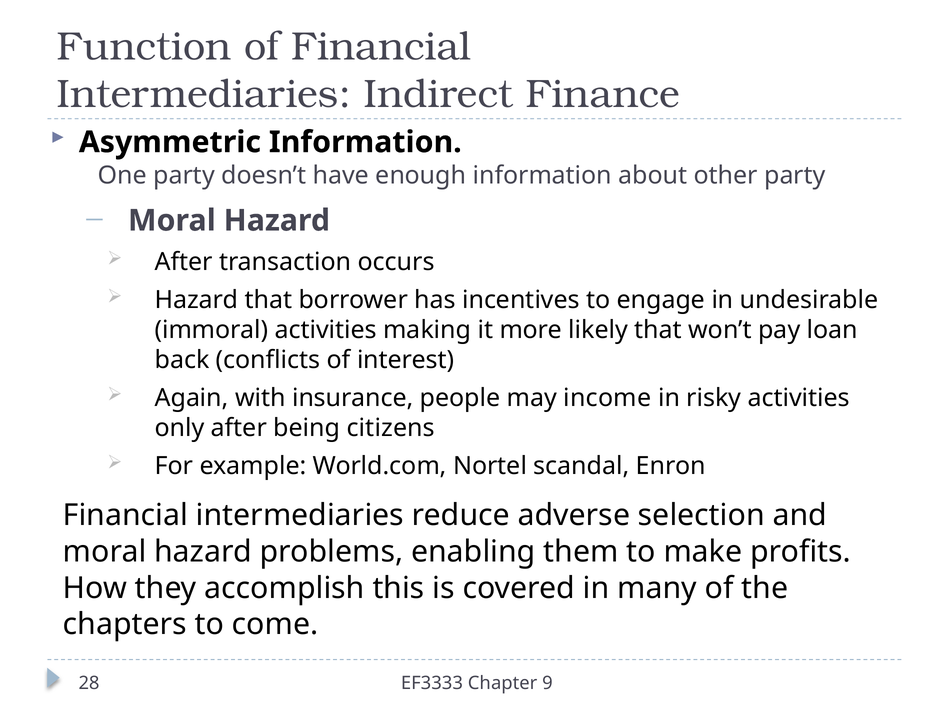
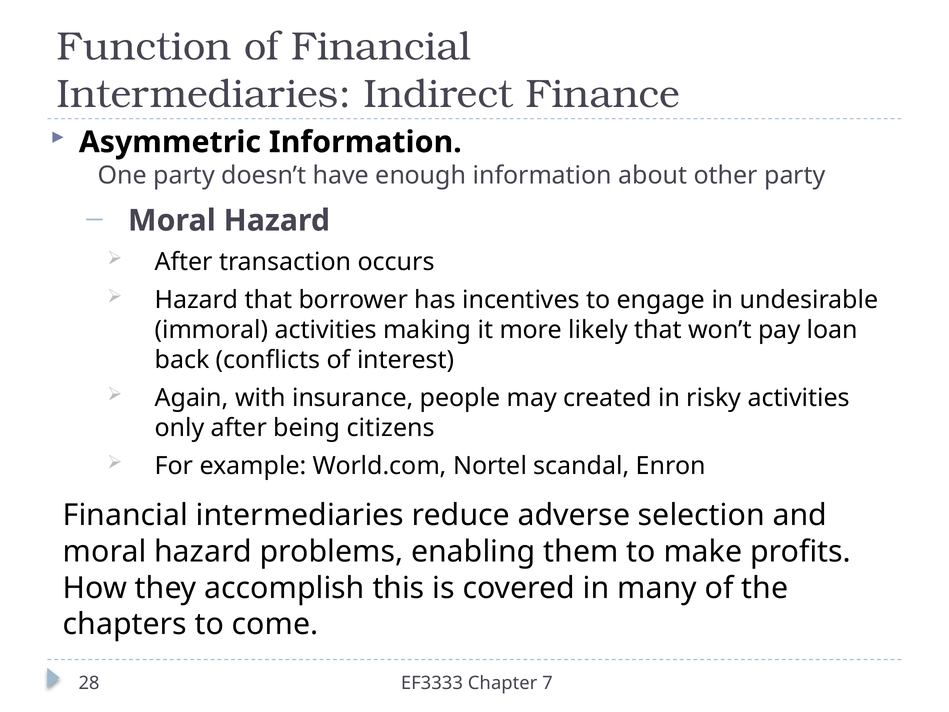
income: income -> created
9: 9 -> 7
